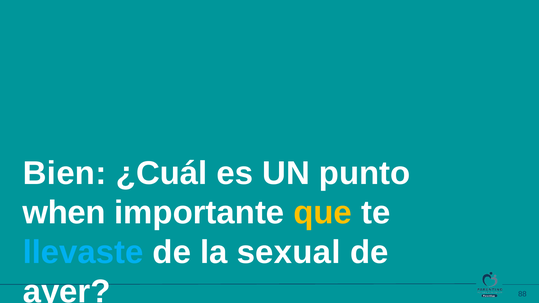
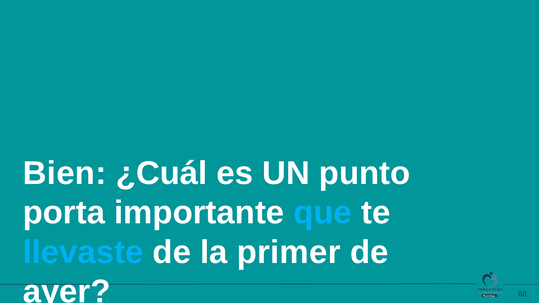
when: when -> porta
que colour: yellow -> light blue
sexual: sexual -> primer
